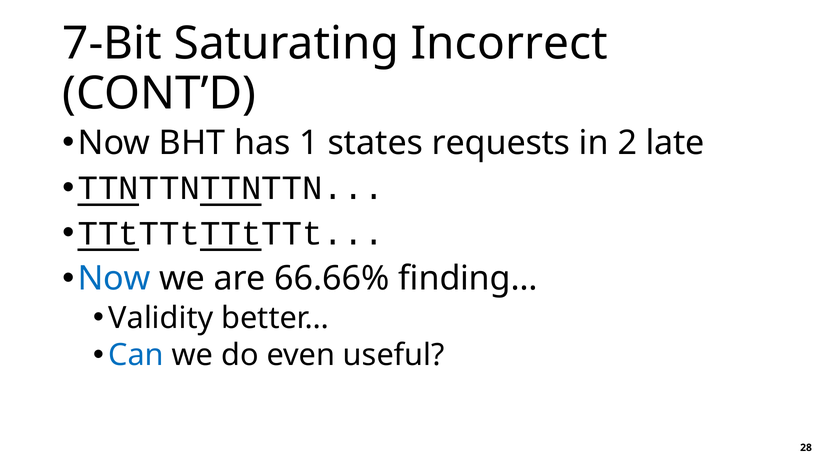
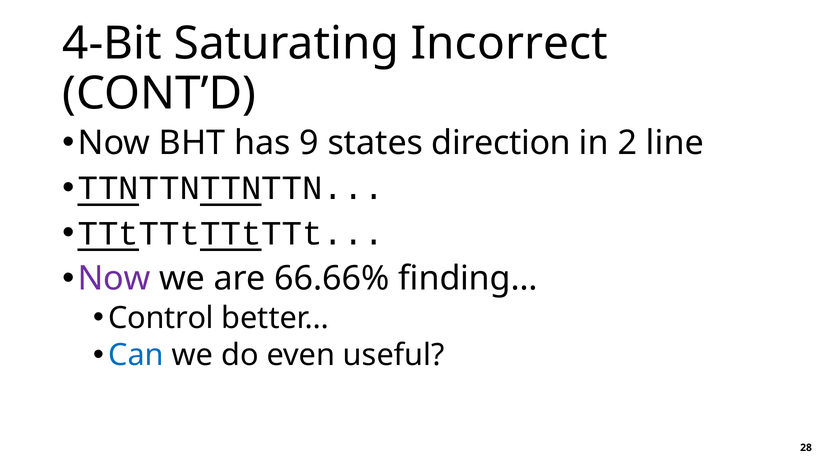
7-Bit: 7-Bit -> 4-Bit
1: 1 -> 9
requests: requests -> direction
late: late -> line
Now at (114, 279) colour: blue -> purple
Validity: Validity -> Control
